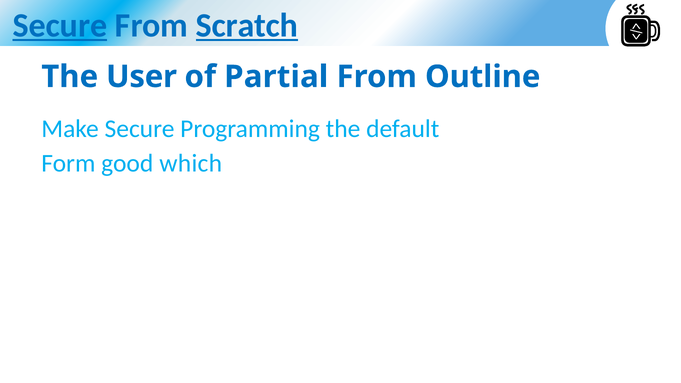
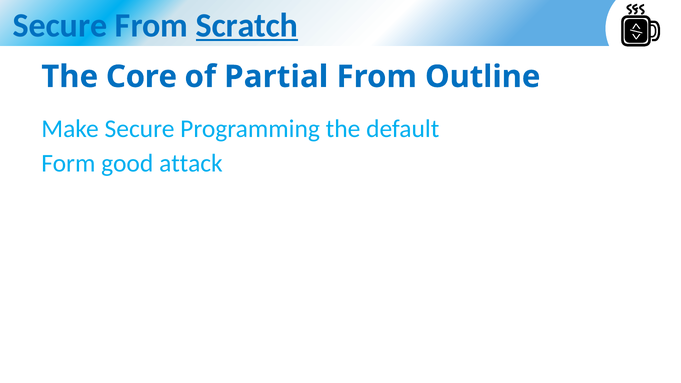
Secure at (60, 25) underline: present -> none
User: User -> Core
which: which -> attack
